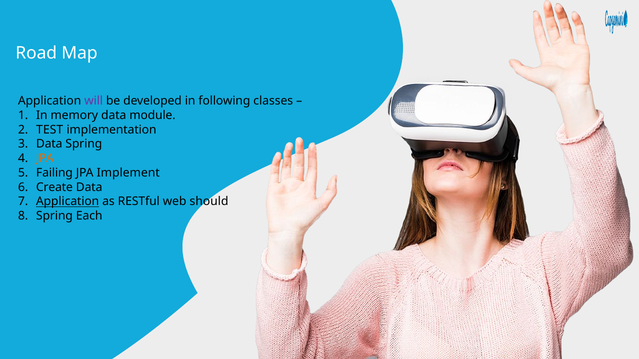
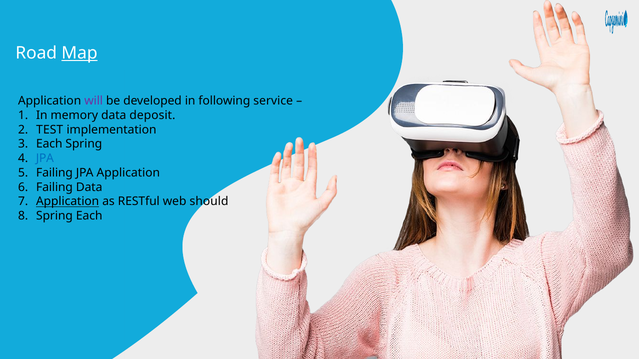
Map underline: none -> present
classes: classes -> service
module: module -> deposit
Data at (49, 144): Data -> Each
JPA at (45, 159) colour: orange -> blue
JPA Implement: Implement -> Application
Create at (54, 187): Create -> Failing
